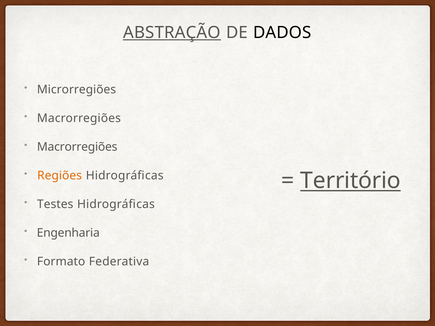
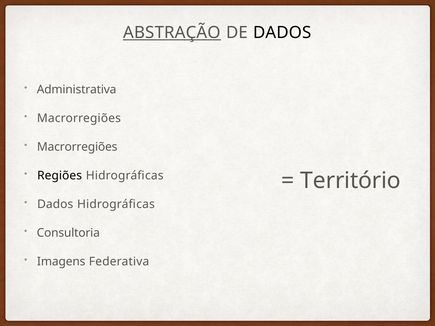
Microrregiões: Microrregiões -> Administrativa
Regiões colour: orange -> black
Território underline: present -> none
Testes at (55, 204): Testes -> Dados
Engenharia: Engenharia -> Consultoria
Formato: Formato -> Imagens
